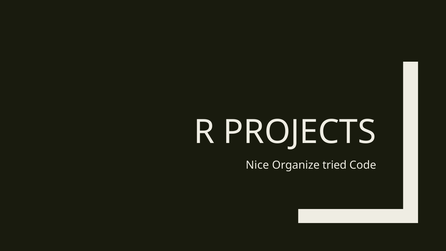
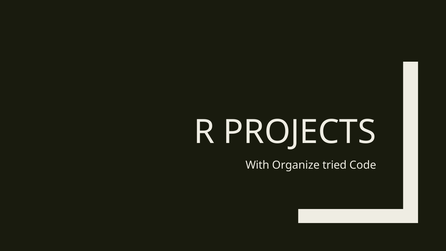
Nice: Nice -> With
